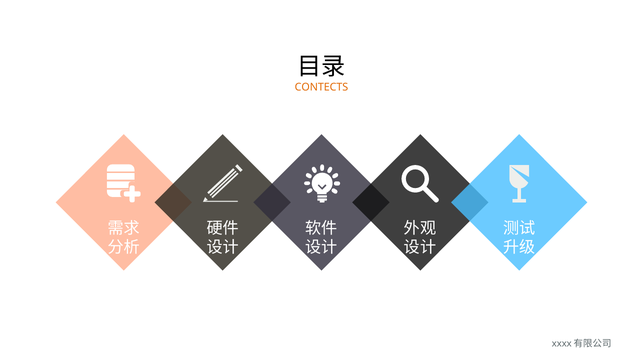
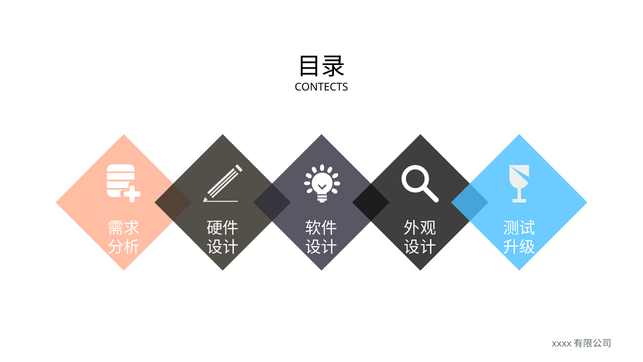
CONTECTS colour: orange -> black
